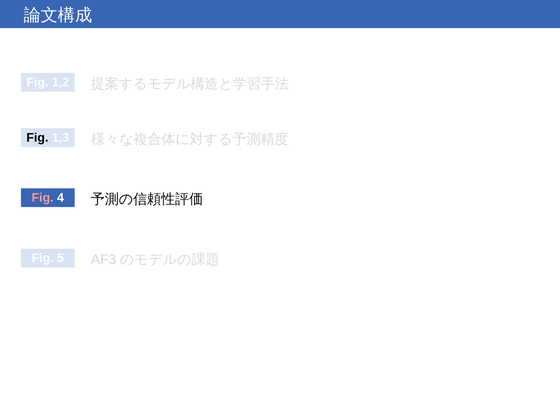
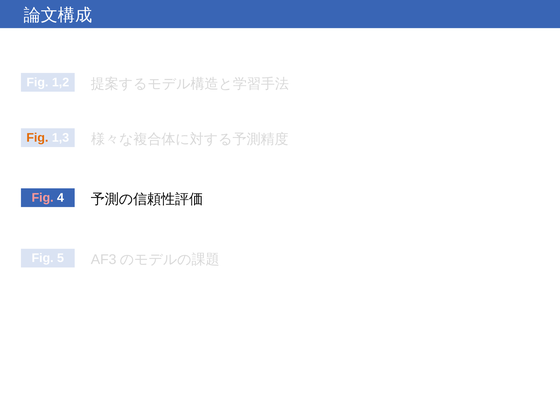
Fig at (37, 138) colour: black -> orange
